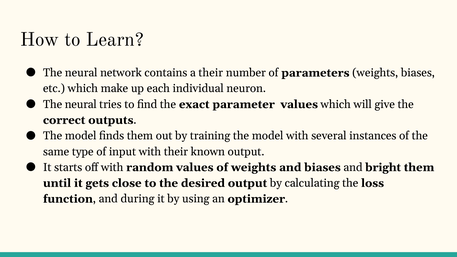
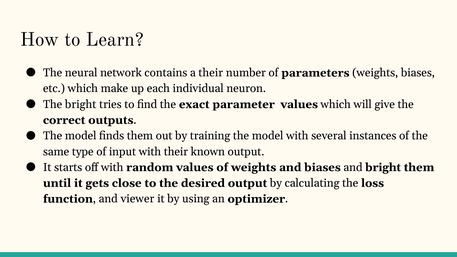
neural at (81, 104): neural -> bright
during: during -> viewer
